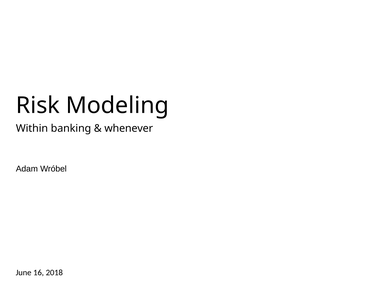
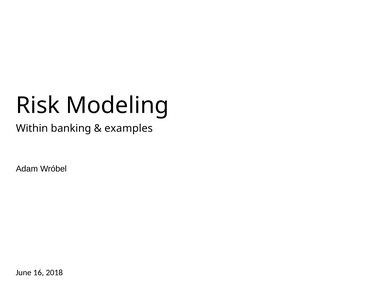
whenever: whenever -> examples
